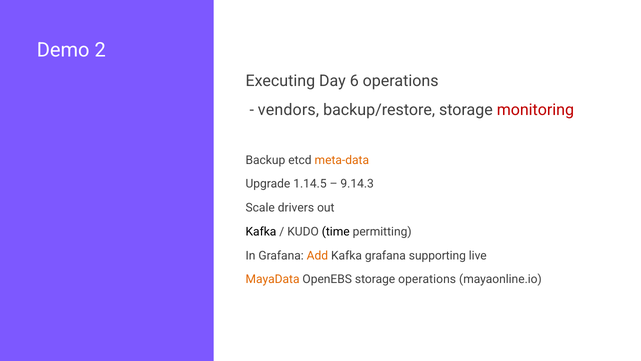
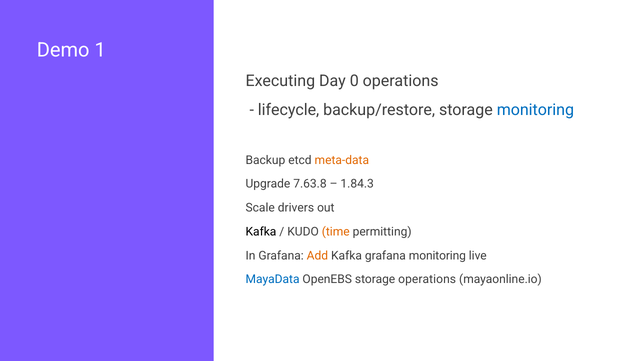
2: 2 -> 1
6: 6 -> 0
vendors: vendors -> lifecycle
monitoring at (535, 110) colour: red -> blue
1.14.5: 1.14.5 -> 7.63.8
9.14.3: 9.14.3 -> 1.84.3
time colour: black -> orange
grafana supporting: supporting -> monitoring
MayaData colour: orange -> blue
